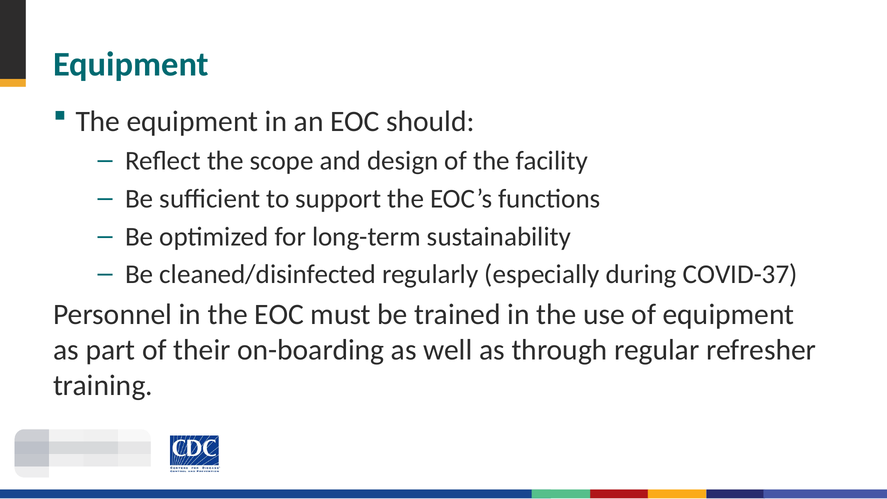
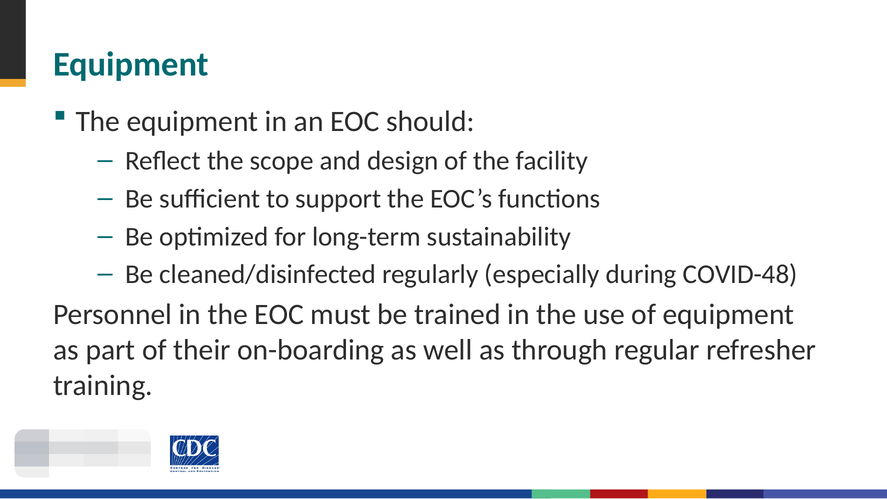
COVID-37: COVID-37 -> COVID-48
